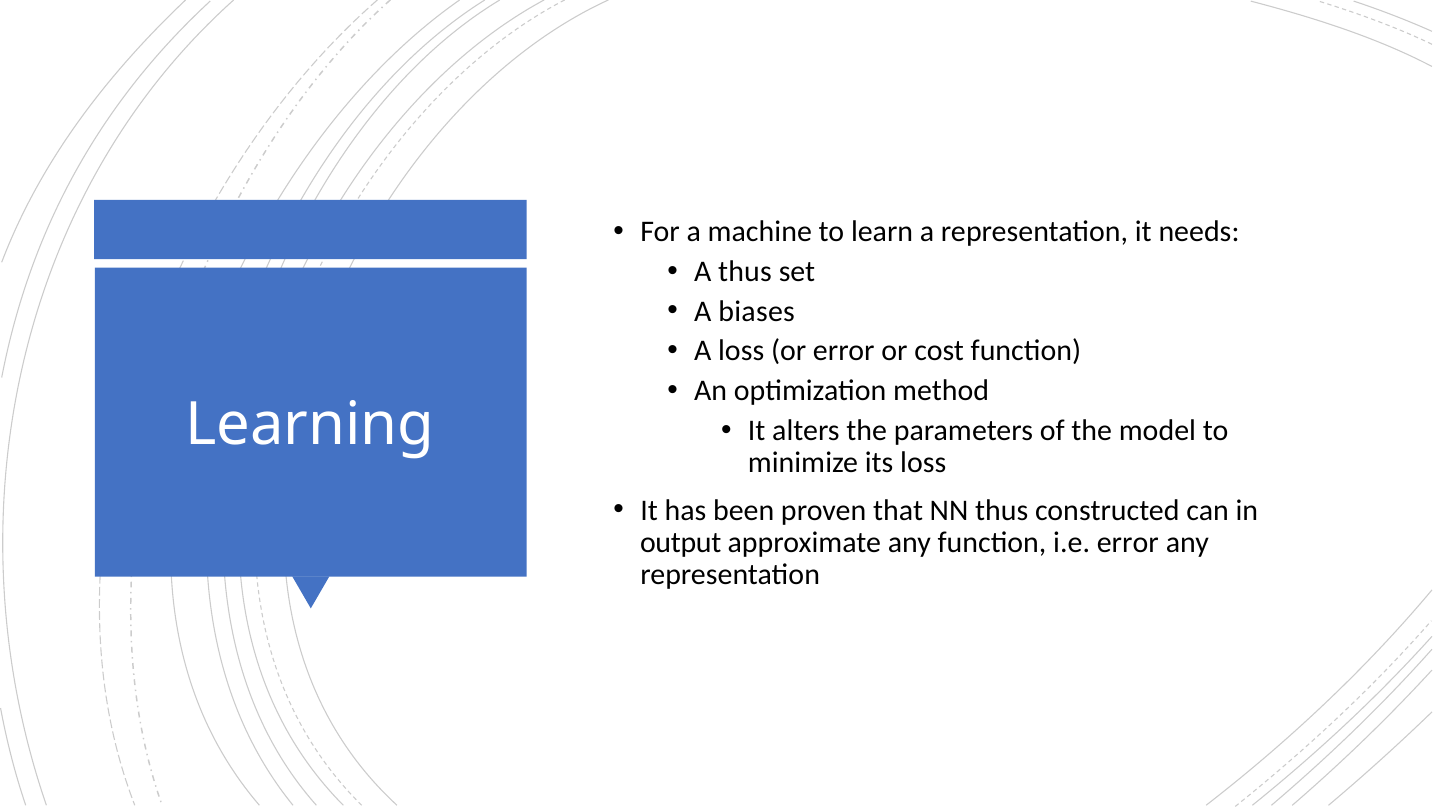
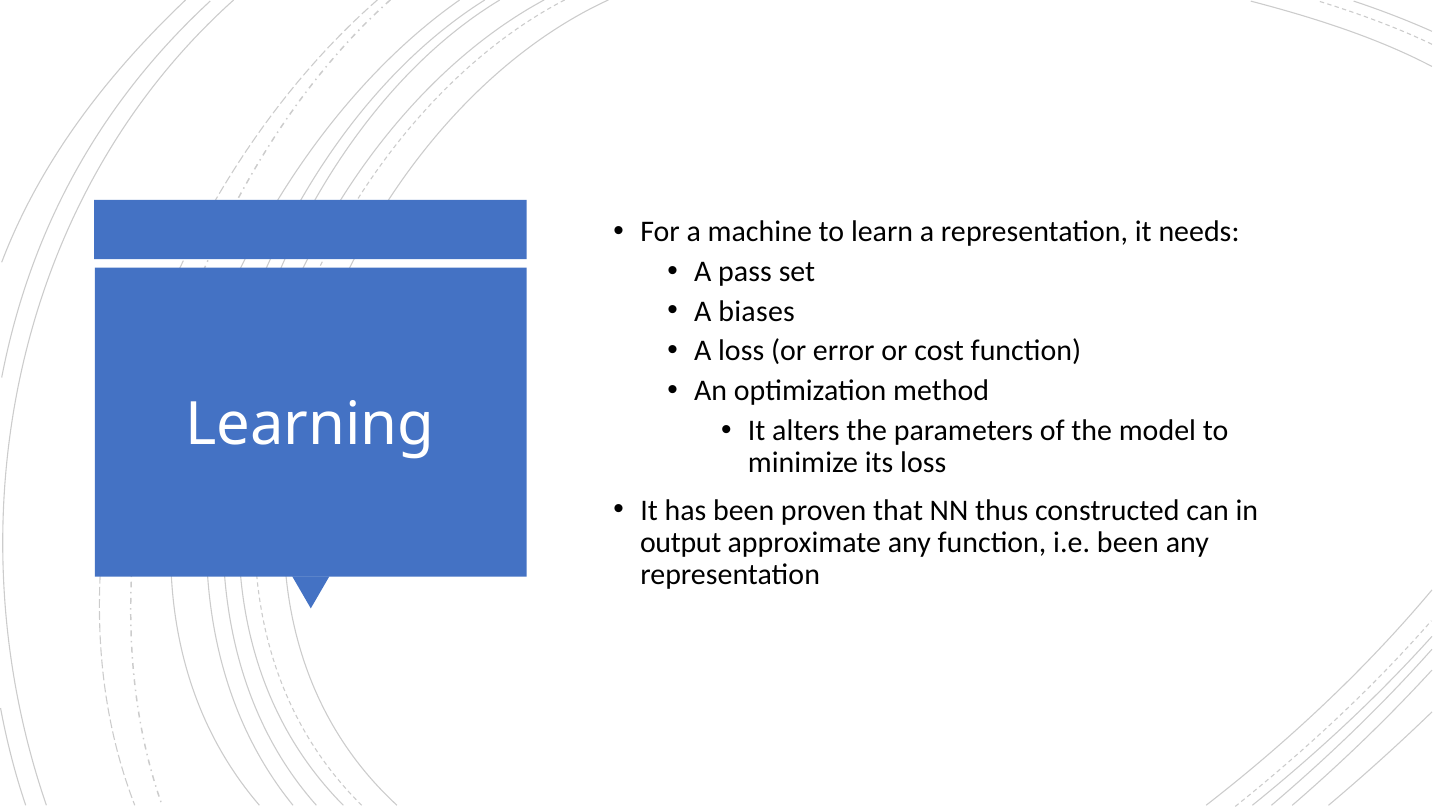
A thus: thus -> pass
i.e error: error -> been
